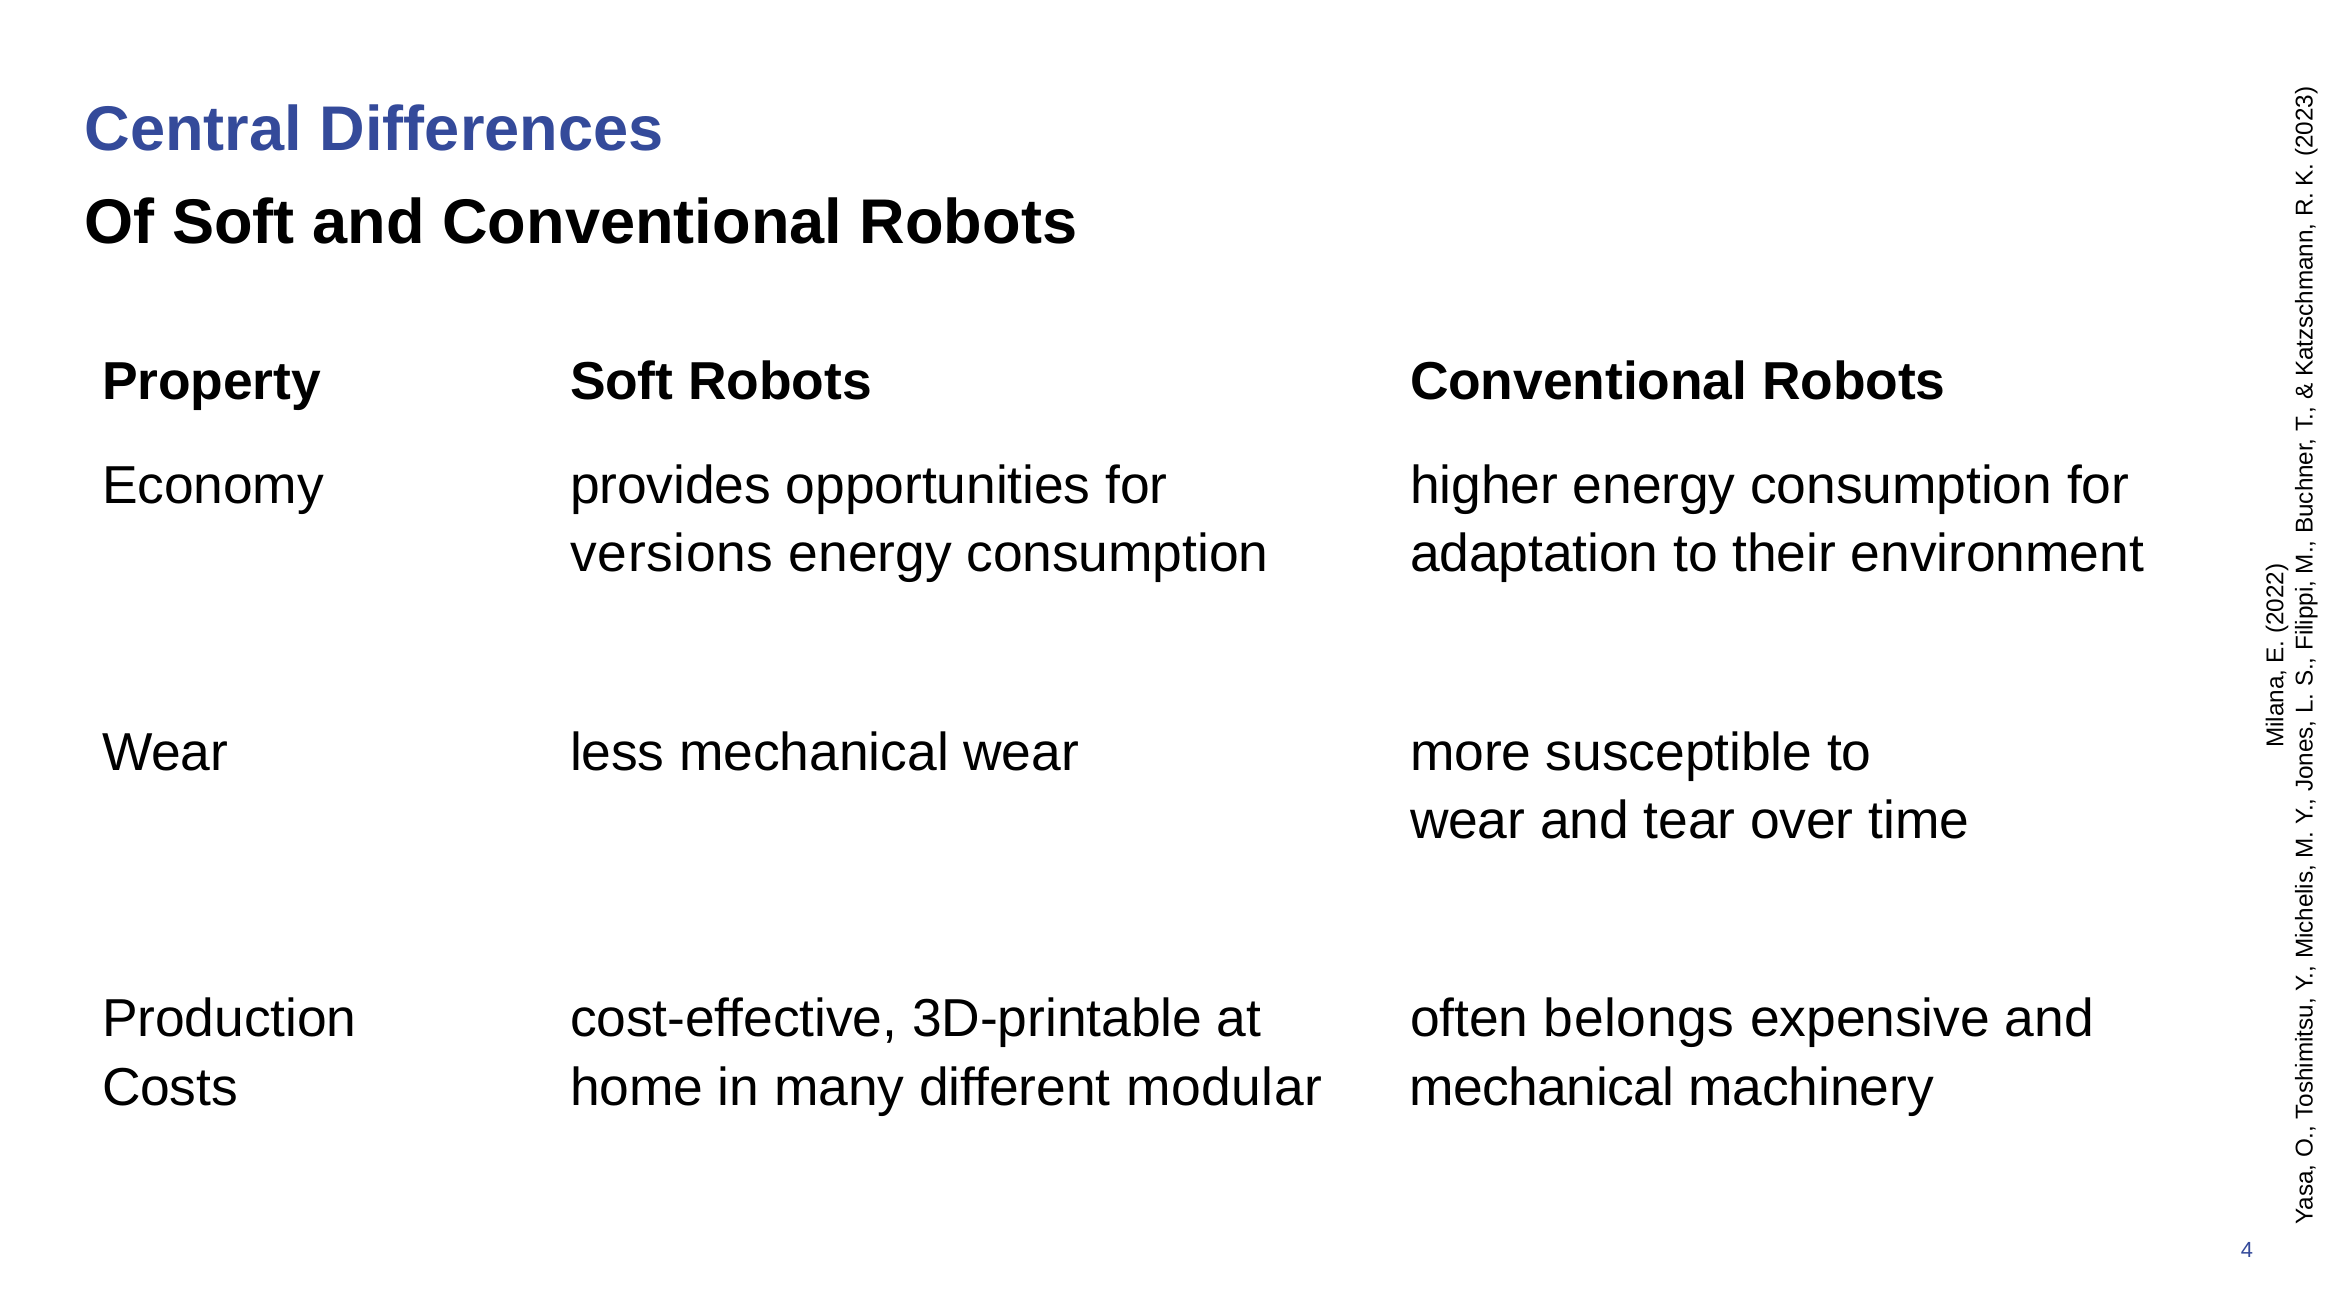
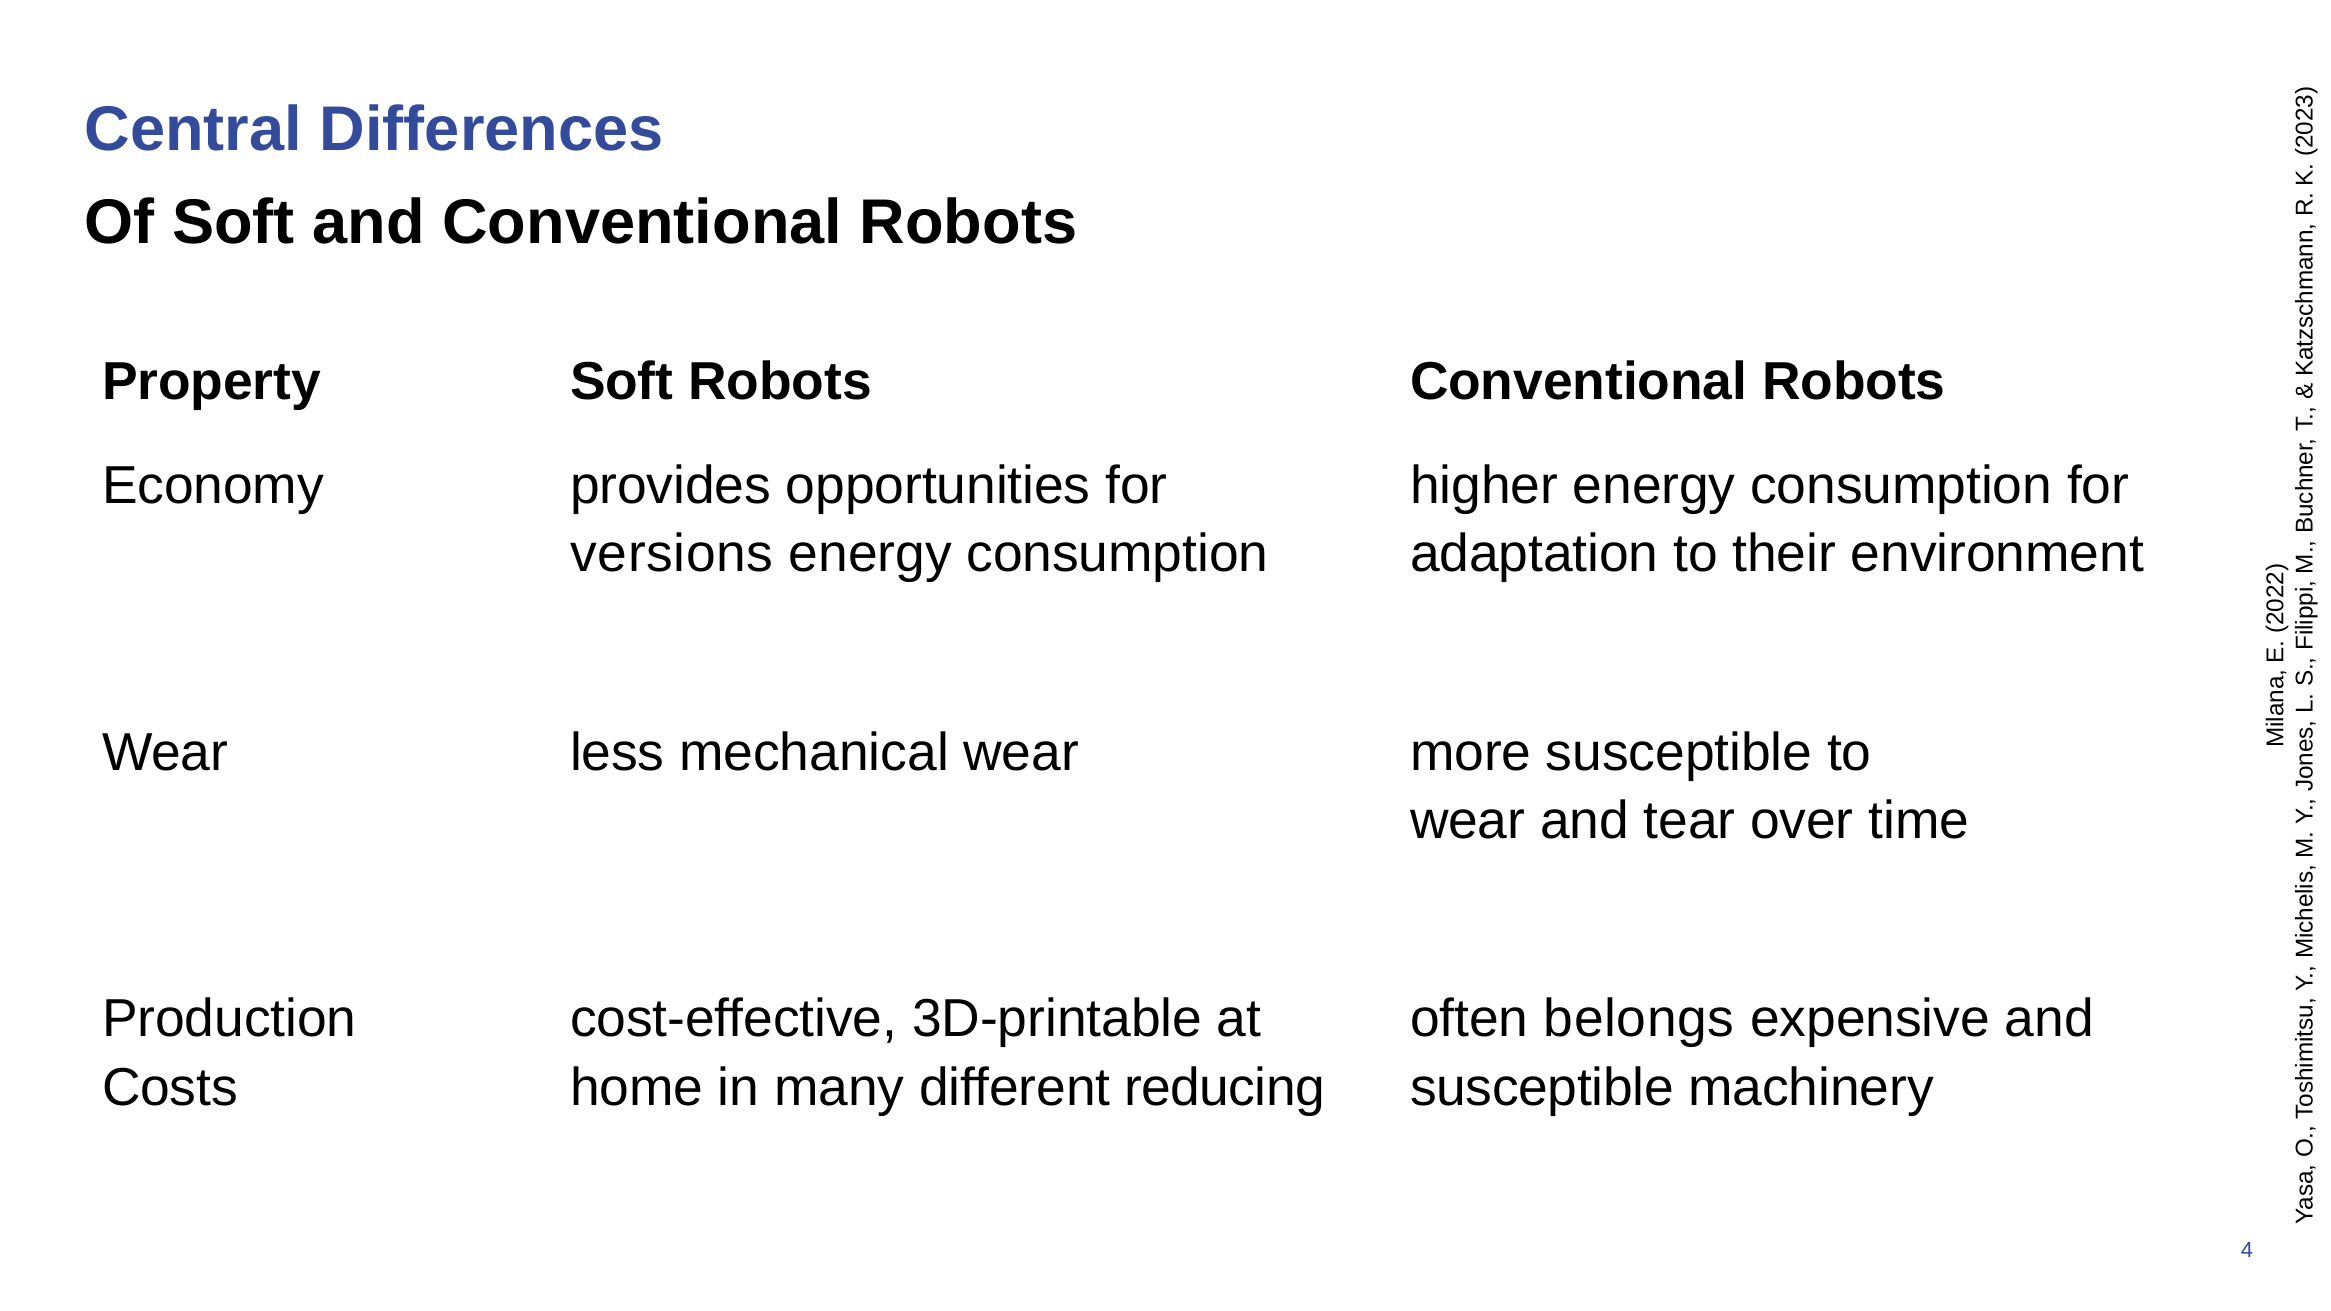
modular: modular -> reducing
mechanical at (1542, 1088): mechanical -> susceptible
